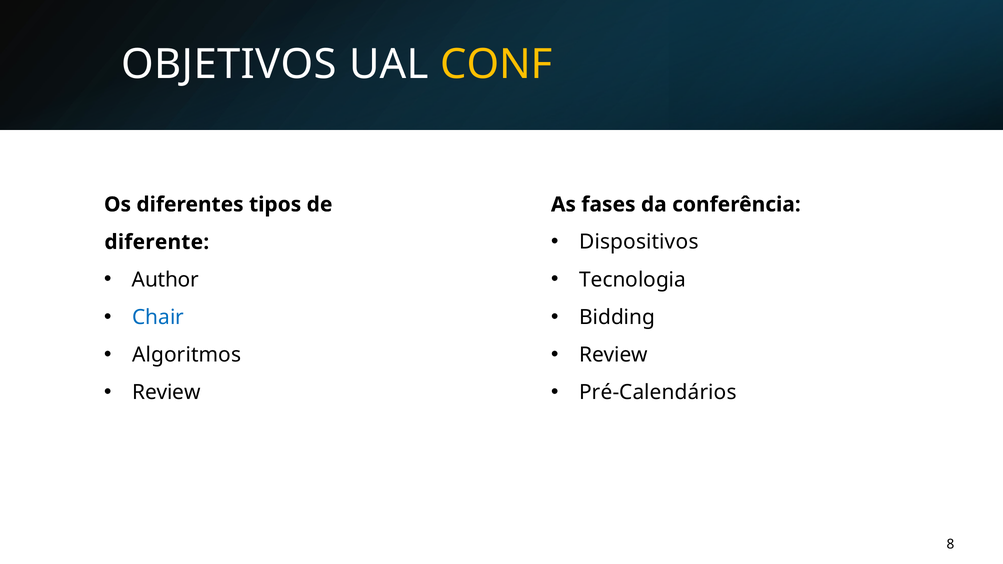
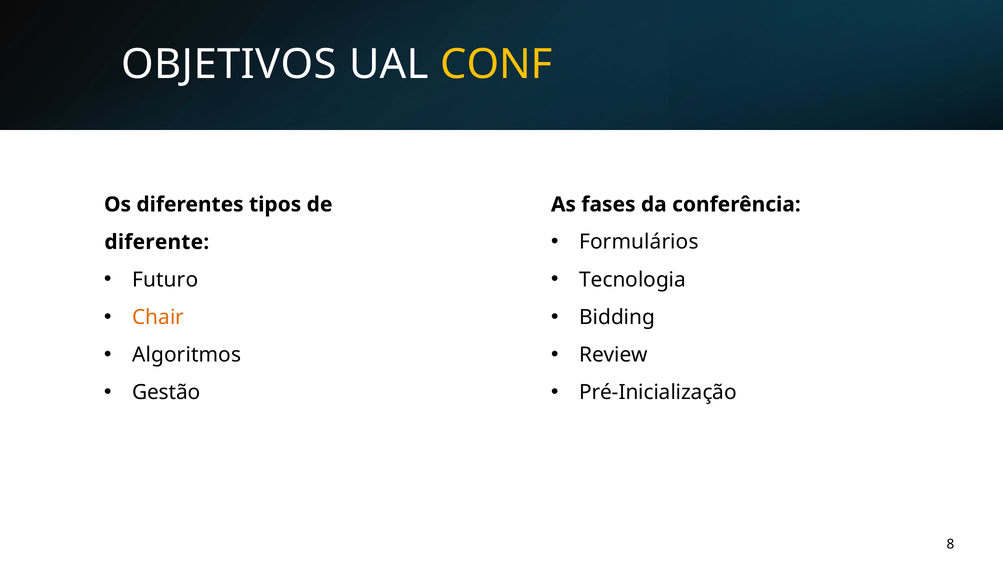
Dispositivos: Dispositivos -> Formulários
Author: Author -> Futuro
Chair colour: blue -> orange
Review at (166, 393): Review -> Gestão
Pré-Calendários: Pré-Calendários -> Pré-Inicialização
